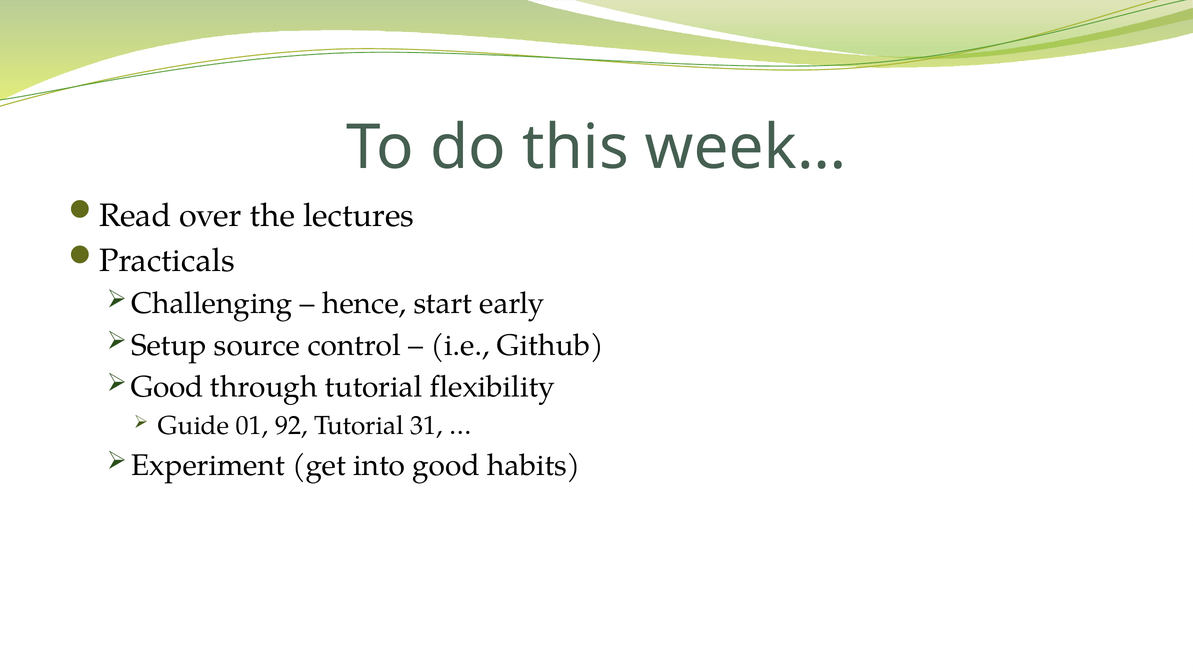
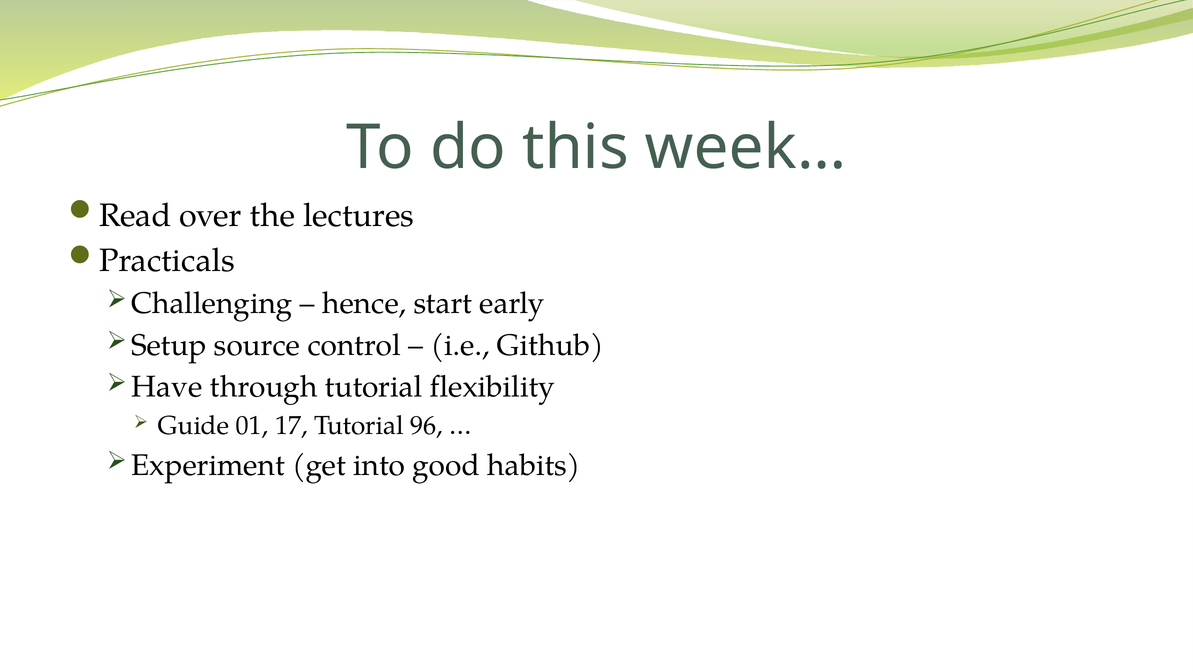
Good at (167, 387): Good -> Have
92: 92 -> 17
31: 31 -> 96
